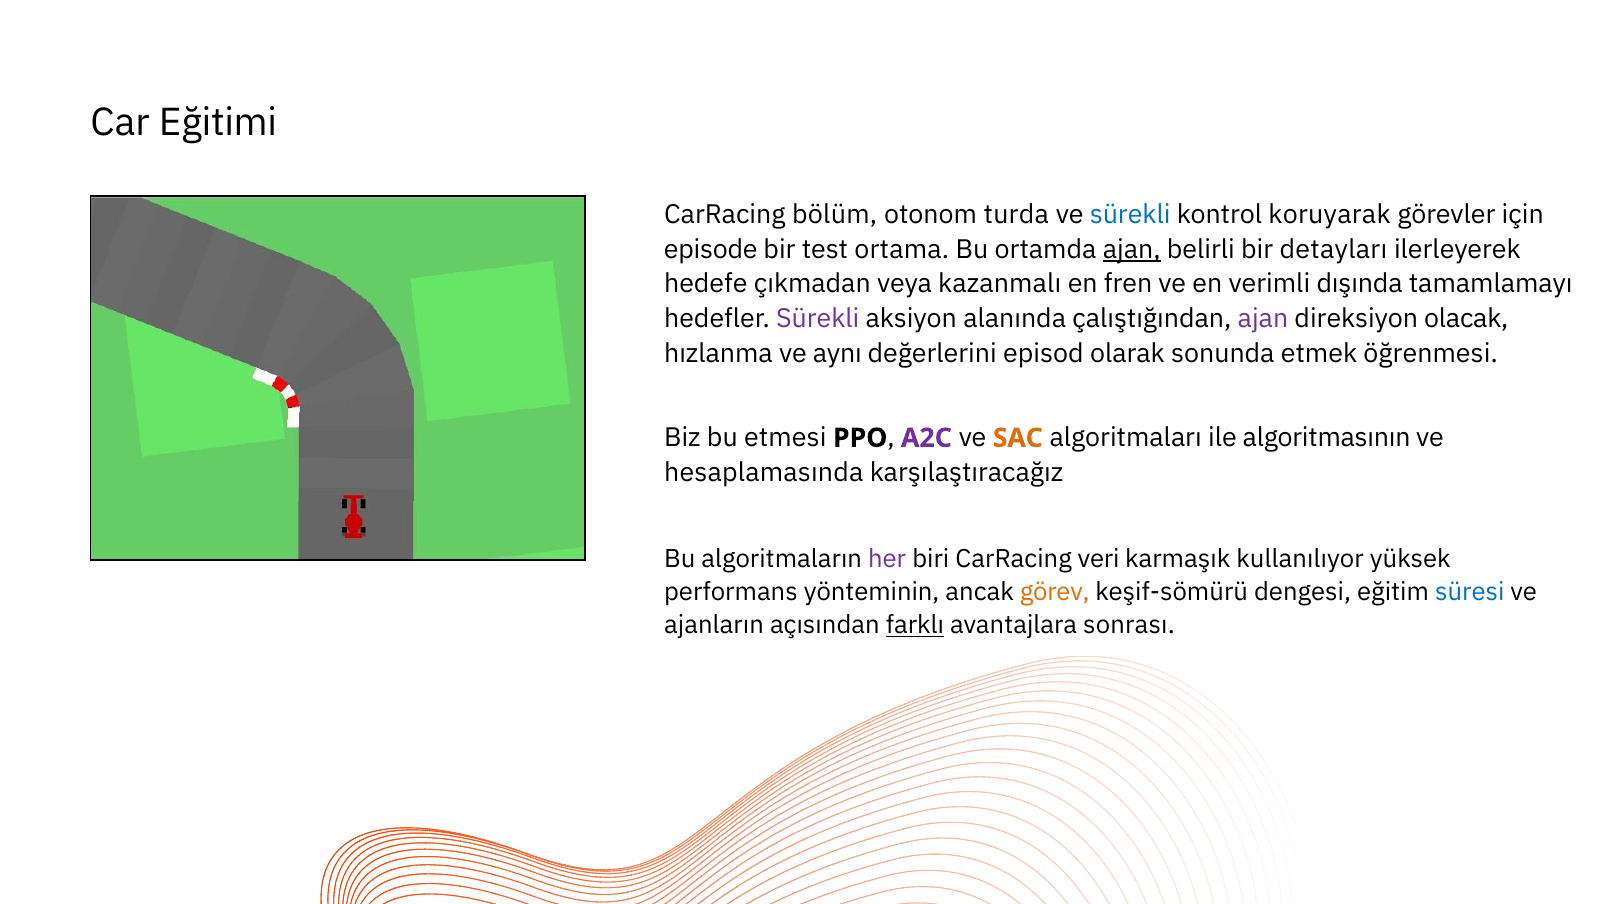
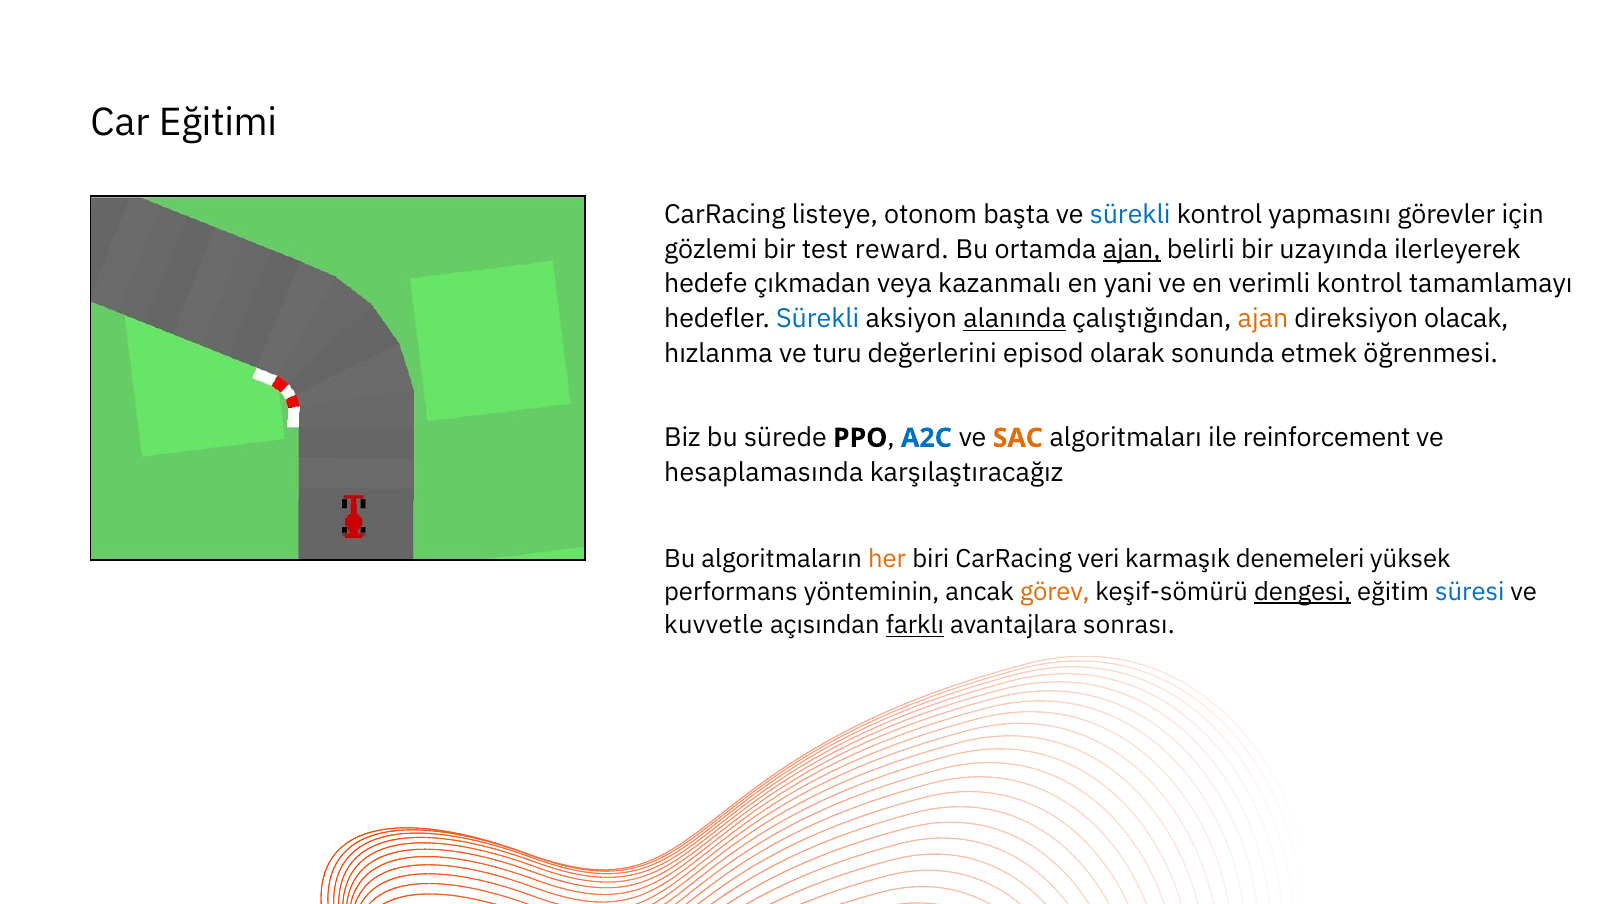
bölüm: bölüm -> listeye
turda: turda -> başta
koruyarak: koruyarak -> yapmasını
episode: episode -> gözlemi
ortama: ortama -> reward
detayları: detayları -> uzayında
fren: fren -> yani
verimli dışında: dışında -> kontrol
Sürekli at (818, 319) colour: purple -> blue
alanında underline: none -> present
ajan at (1263, 319) colour: purple -> orange
aynı: aynı -> turu
etmesi: etmesi -> sürede
A2C colour: purple -> blue
algoritmasının: algoritmasının -> reinforcement
her colour: purple -> orange
kullanılıyor: kullanılıyor -> denemeleri
dengesi underline: none -> present
ajanların: ajanların -> kuvvetle
